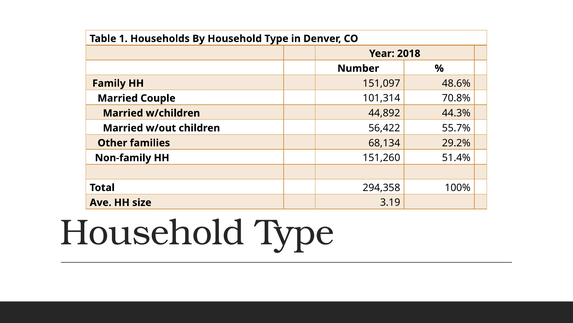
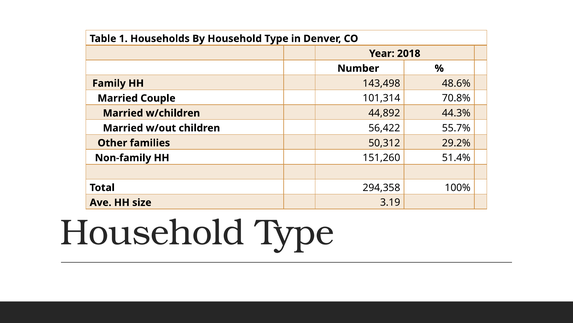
151,097: 151,097 -> 143,498
68,134: 68,134 -> 50,312
